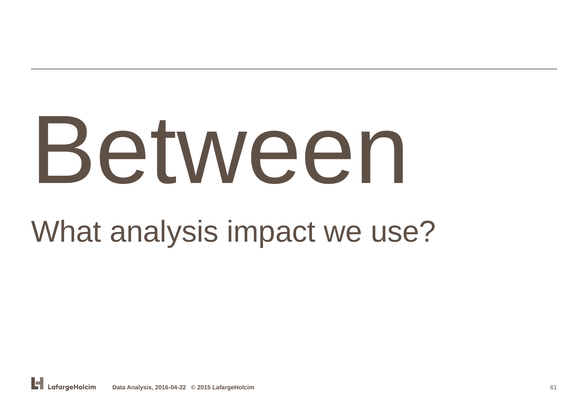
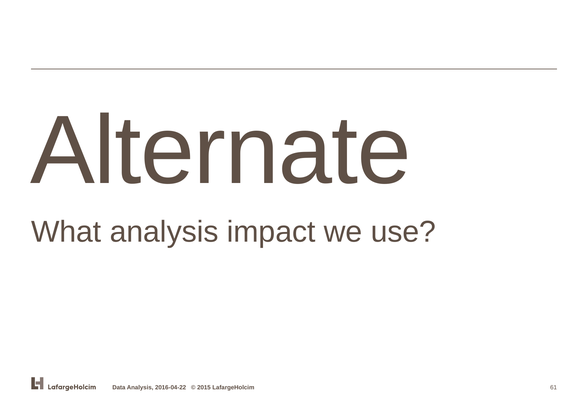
Between: Between -> Alternate
